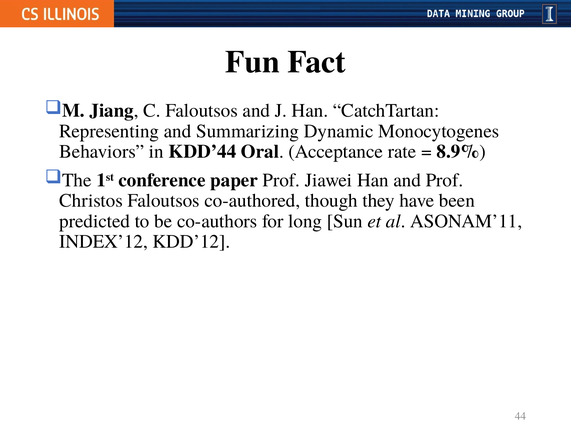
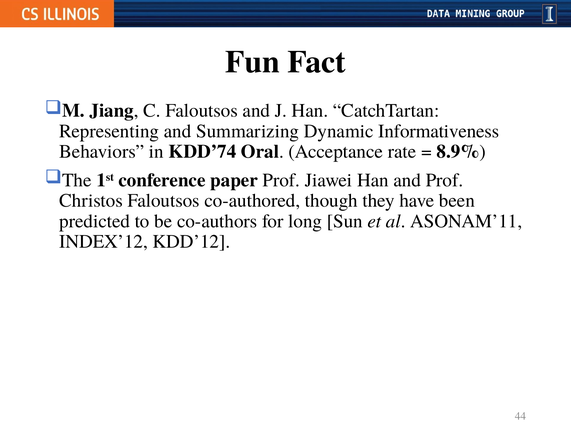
Monocytogenes: Monocytogenes -> Informativeness
KDD’44: KDD’44 -> KDD’74
